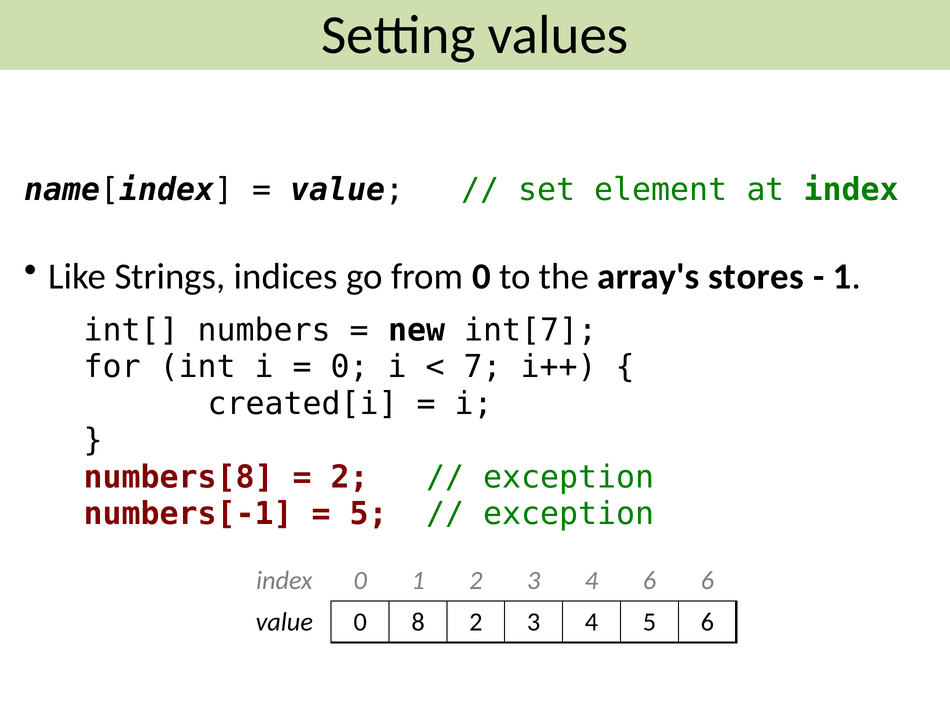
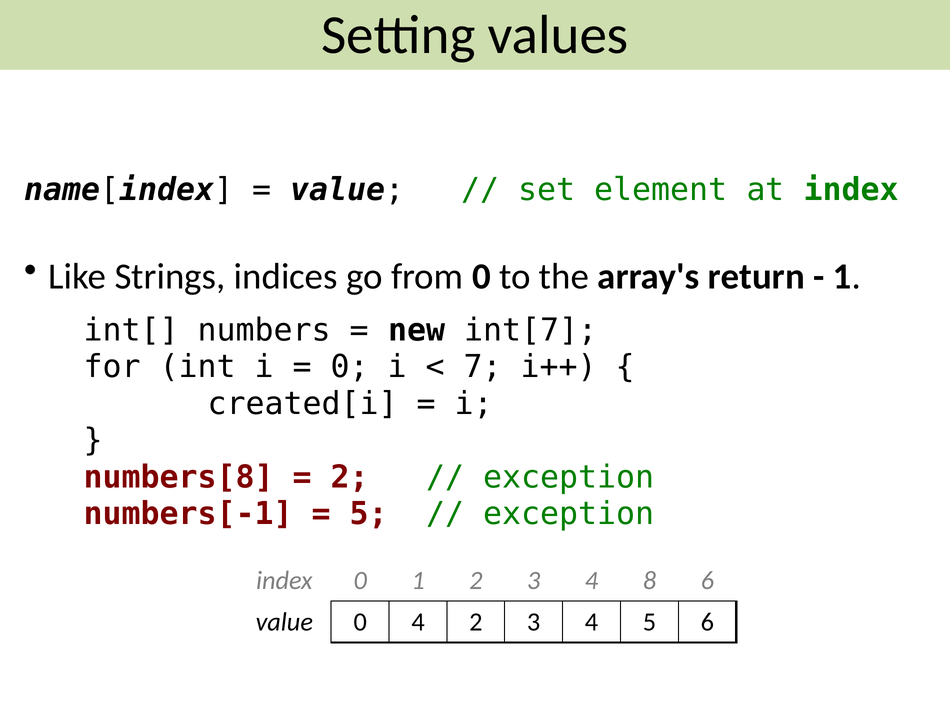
stores: stores -> return
4 6: 6 -> 8
0 8: 8 -> 4
